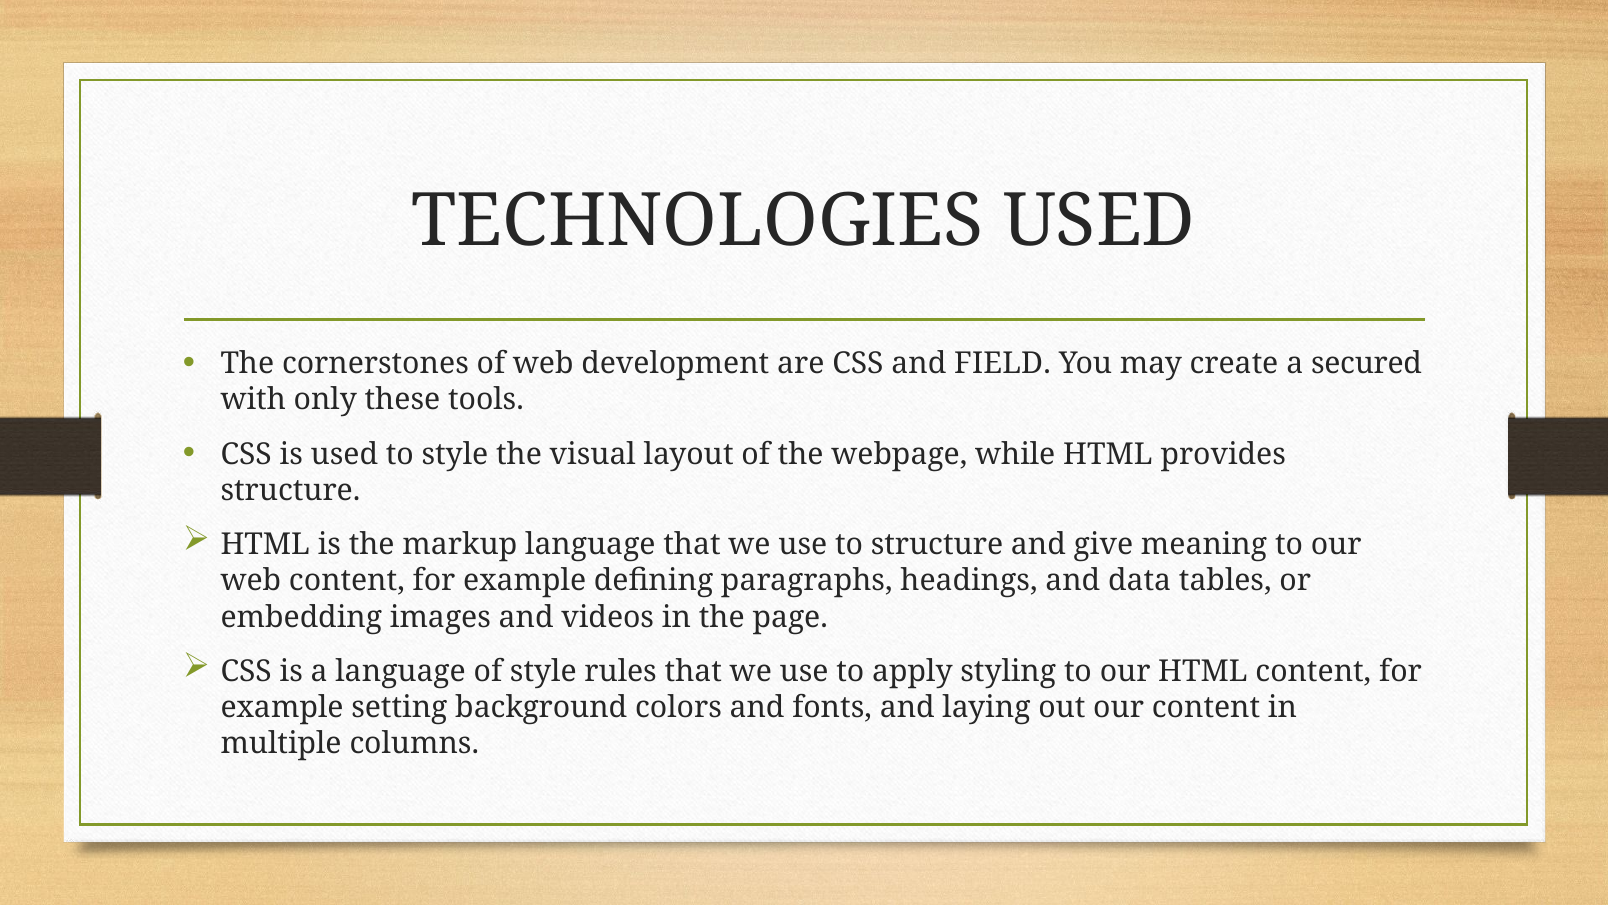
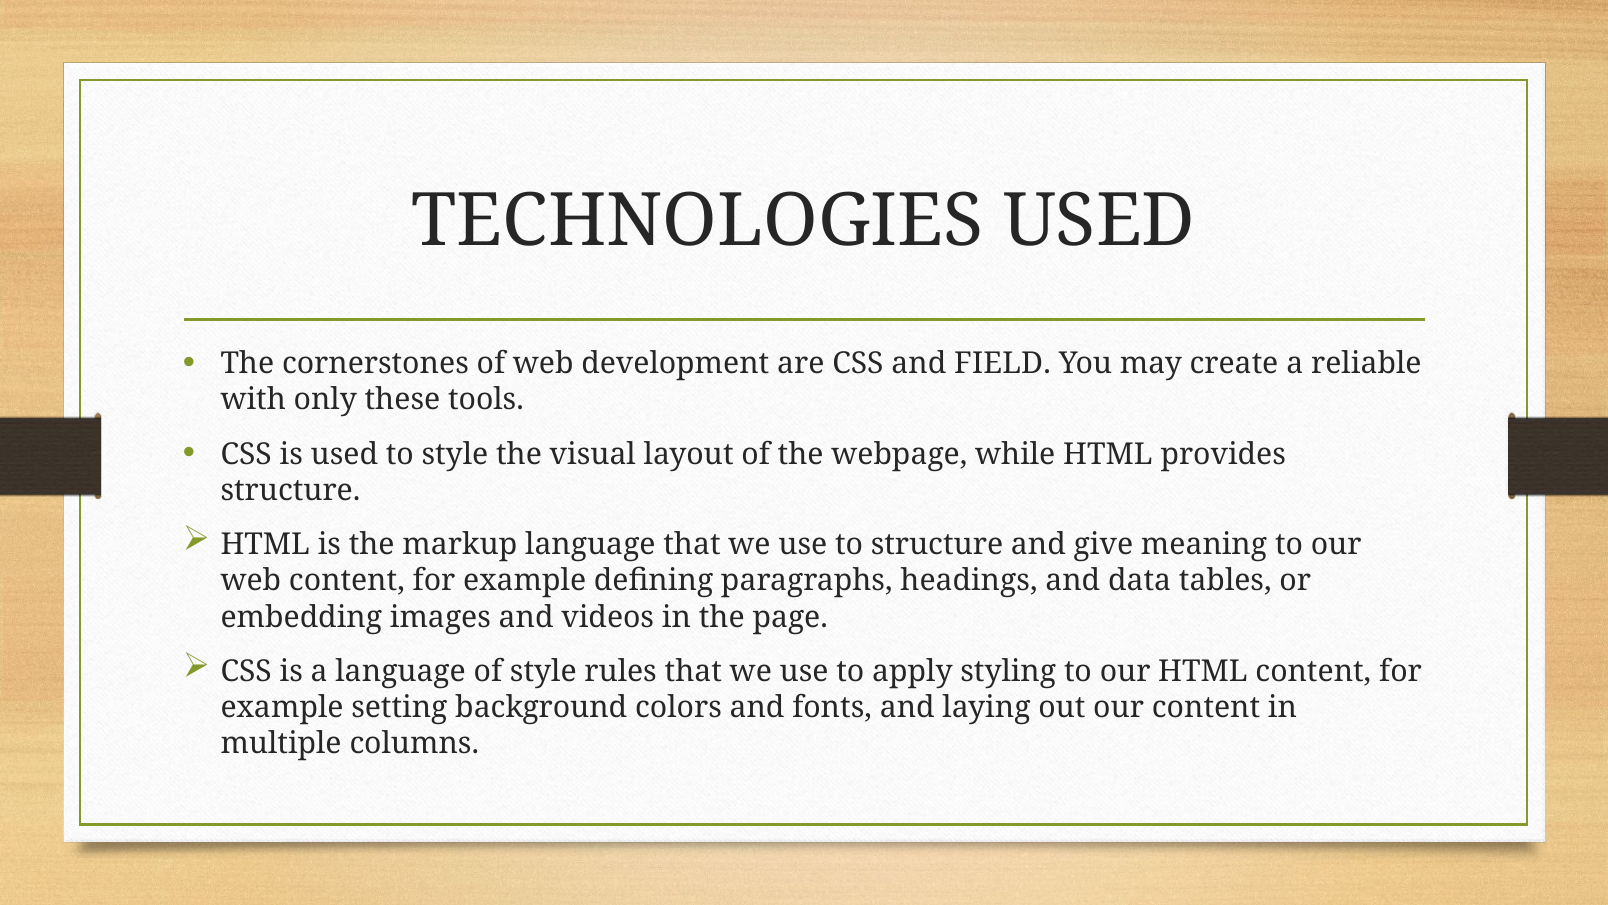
secured: secured -> reliable
